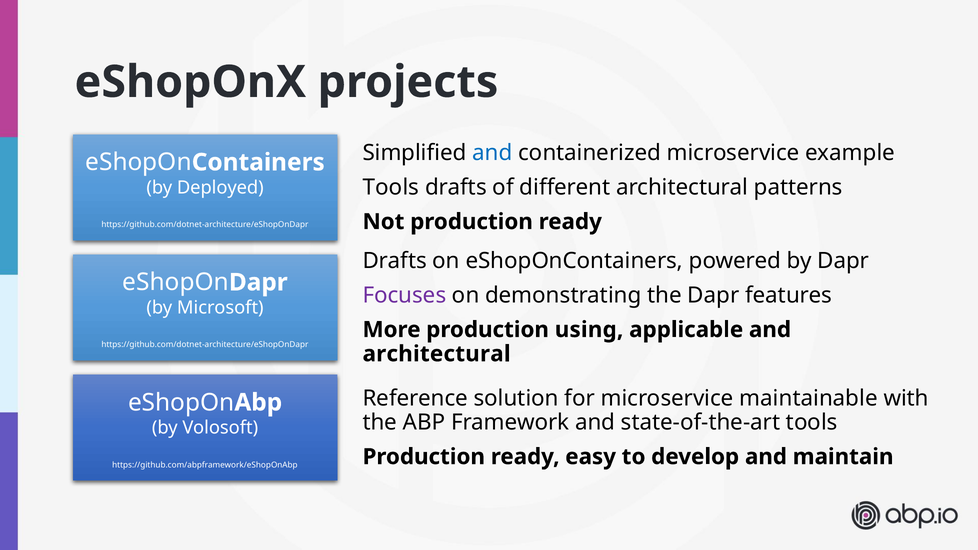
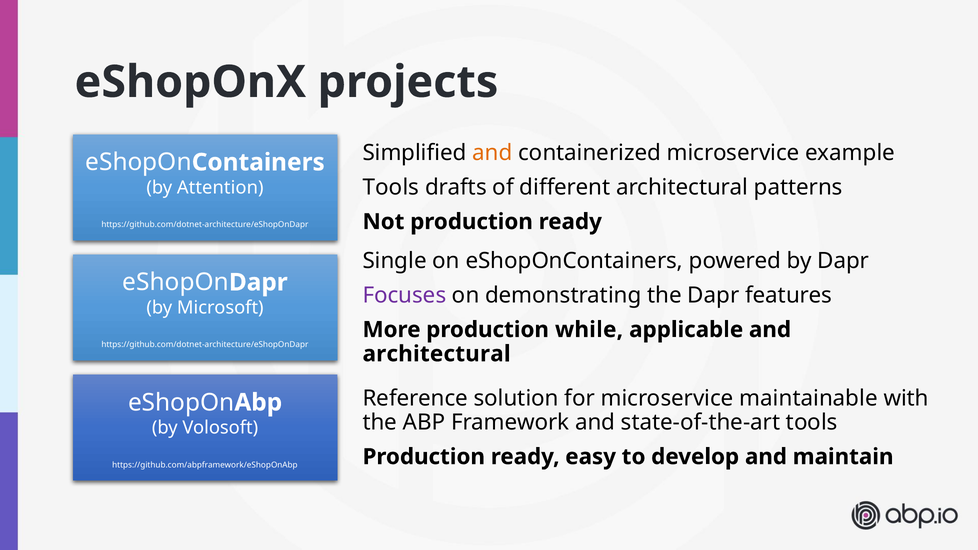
and at (492, 153) colour: blue -> orange
Deployed: Deployed -> Attention
Drafts at (395, 261): Drafts -> Single
using: using -> while
